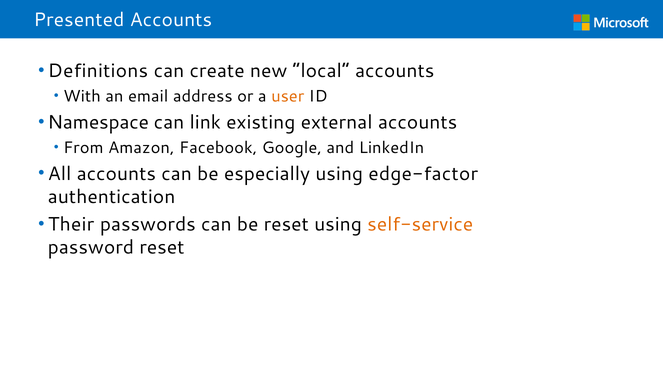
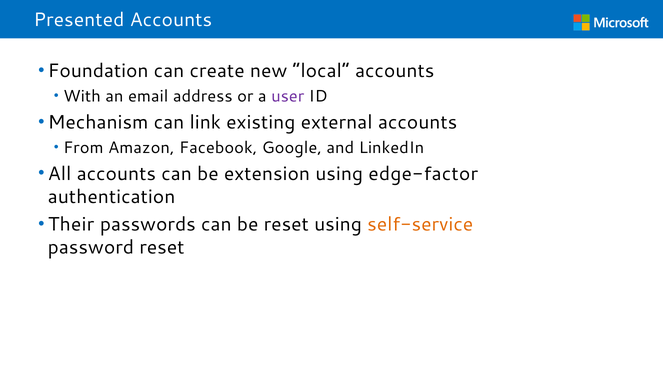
Definitions: Definitions -> Foundation
user colour: orange -> purple
Namespace: Namespace -> Mechanism
especially: especially -> extension
